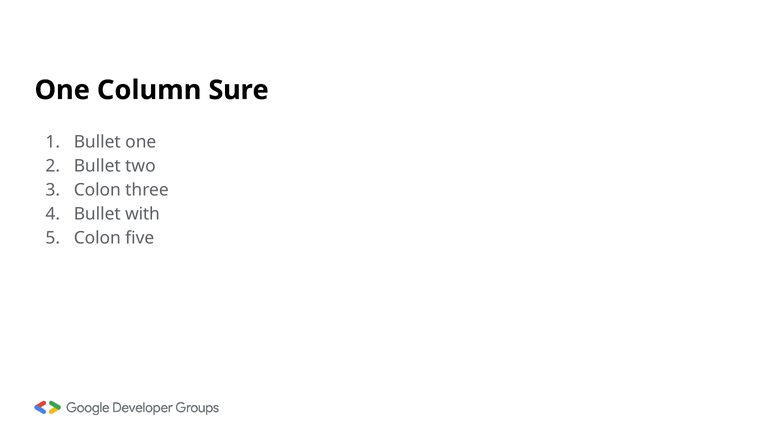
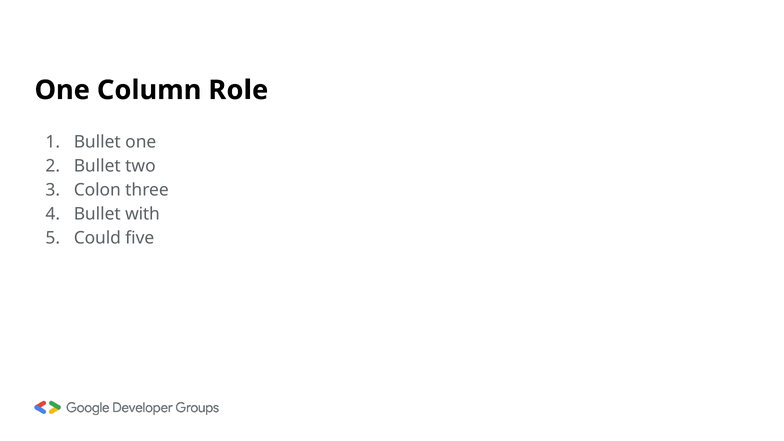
Sure: Sure -> Role
Colon at (97, 238): Colon -> Could
